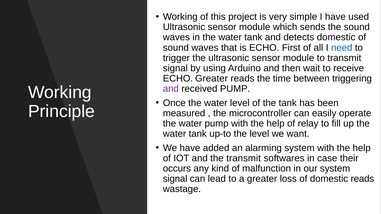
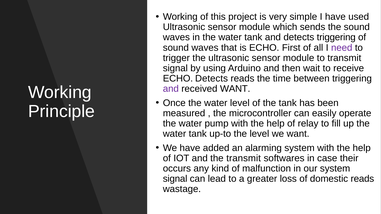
detects domestic: domestic -> triggering
need colour: blue -> purple
ECHO Greater: Greater -> Detects
received PUMP: PUMP -> WANT
